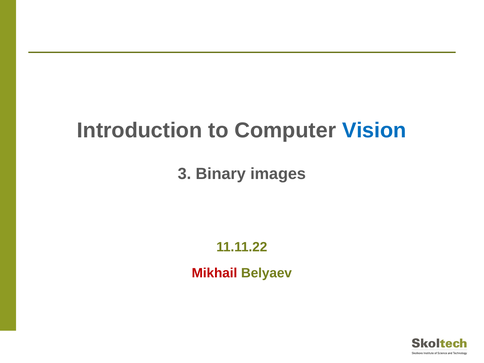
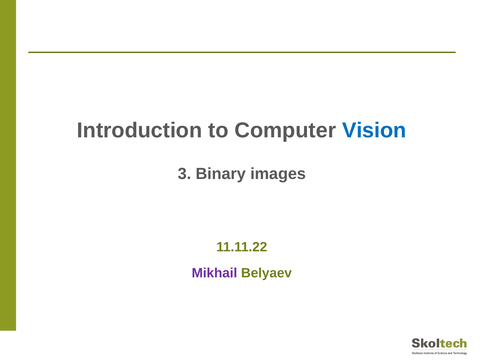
Mikhail colour: red -> purple
